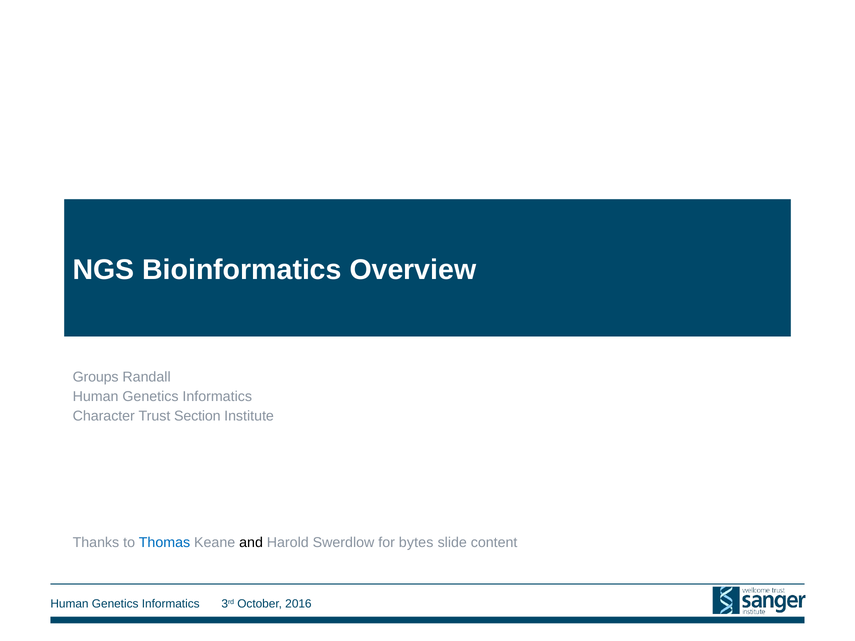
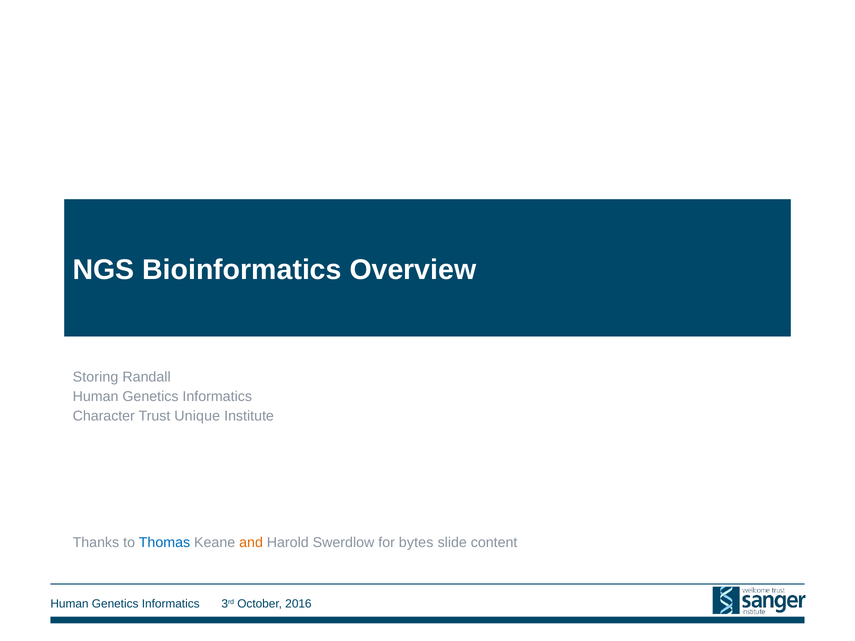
Groups: Groups -> Storing
Section: Section -> Unique
and colour: black -> orange
